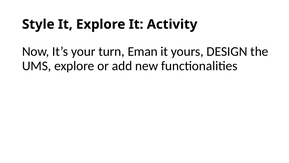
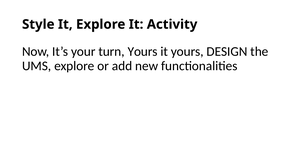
turn Eman: Eman -> Yours
